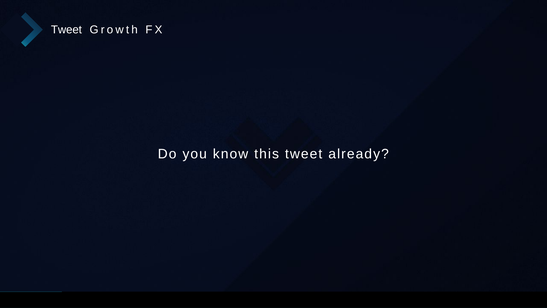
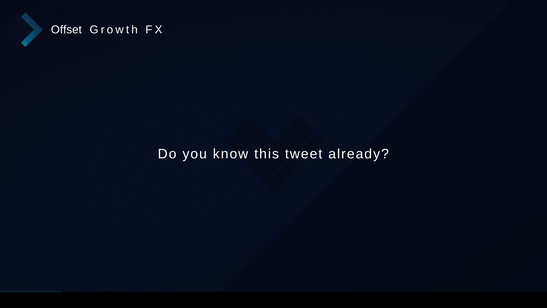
Tweet at (66, 30): Tweet -> Offset
